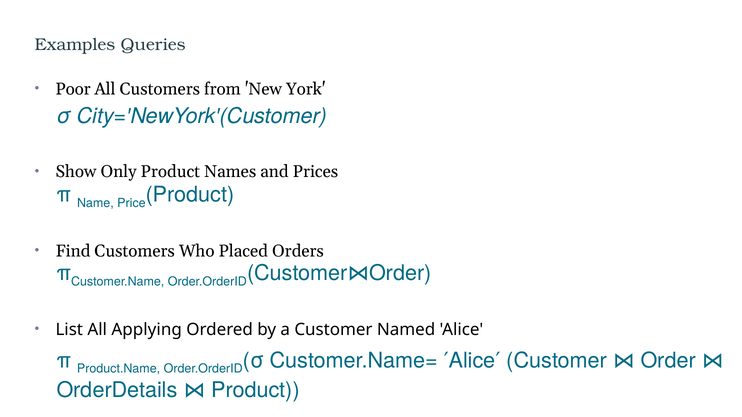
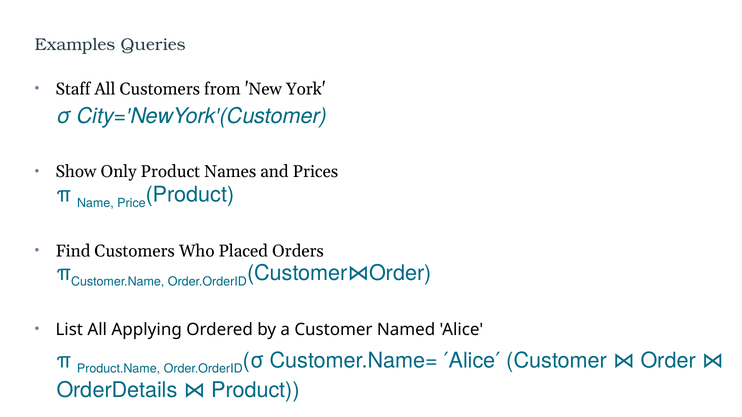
Poor: Poor -> Staff
